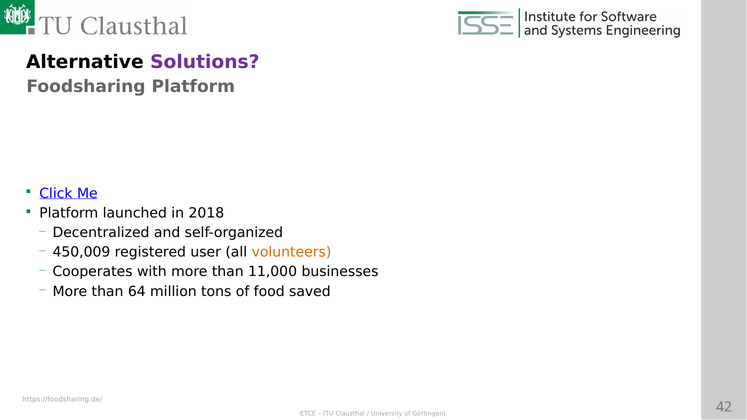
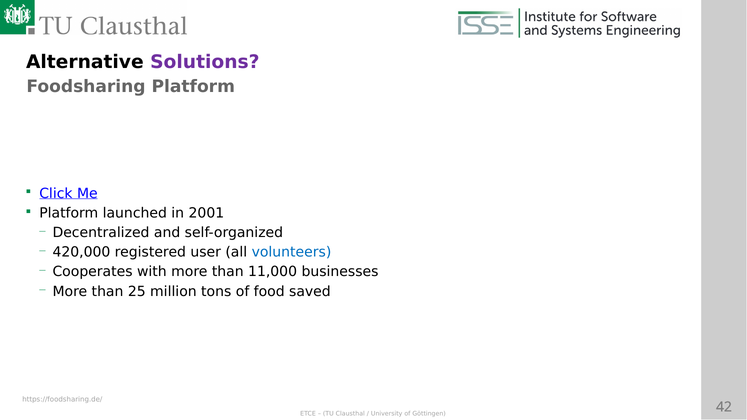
2018: 2018 -> 2001
450,009: 450,009 -> 420,000
volunteers colour: orange -> blue
64: 64 -> 25
